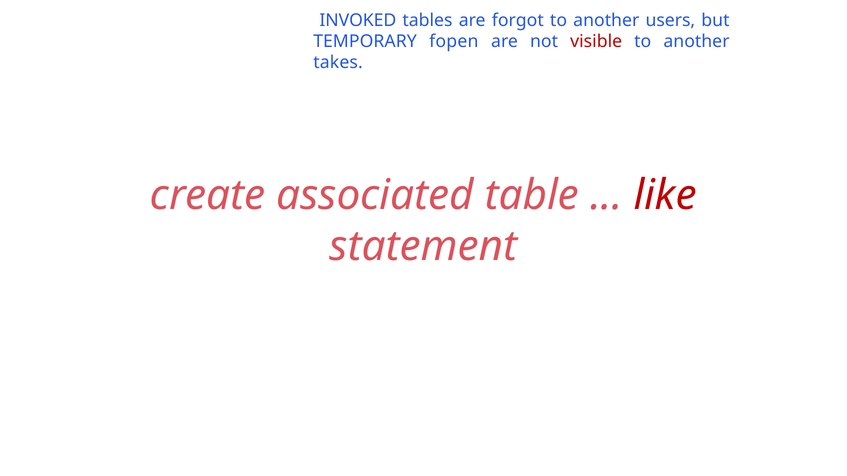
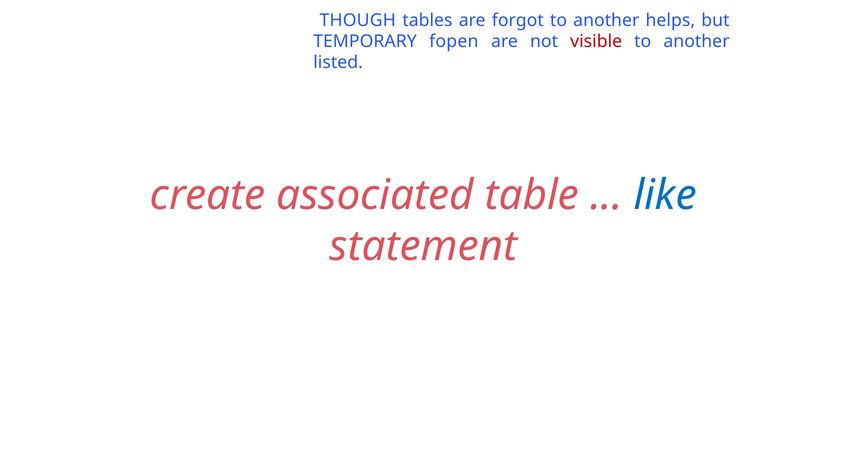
INVOKED: INVOKED -> THOUGH
users: users -> helps
takes: takes -> listed
like colour: red -> blue
